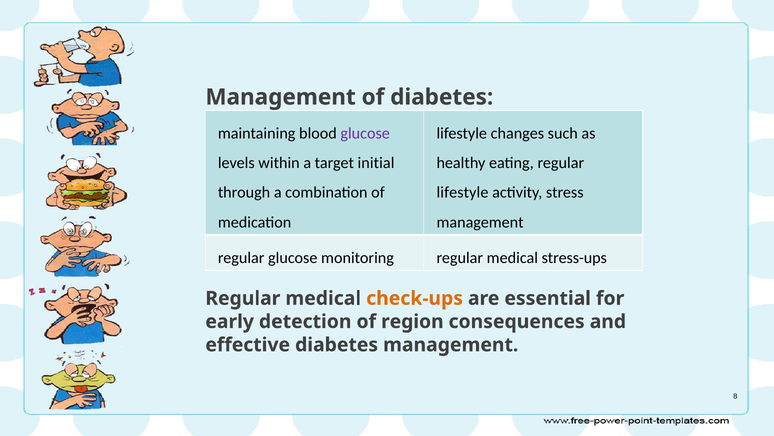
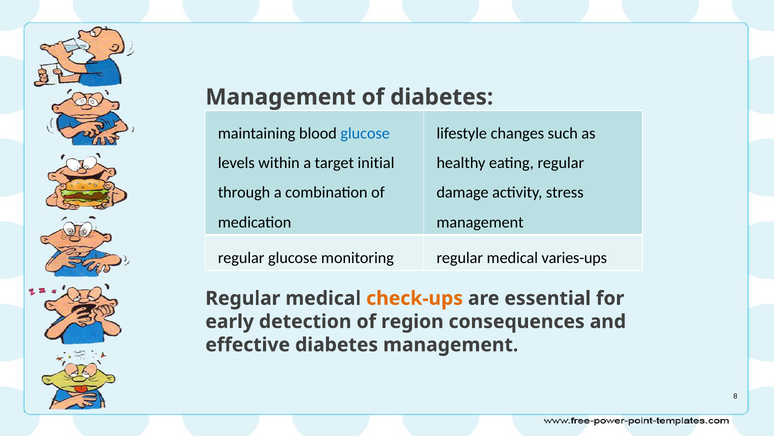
glucose at (365, 133) colour: purple -> blue
lifestyle at (462, 192): lifestyle -> damage
stress-ups: stress-ups -> varies-ups
